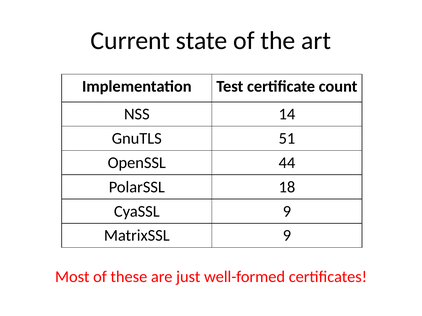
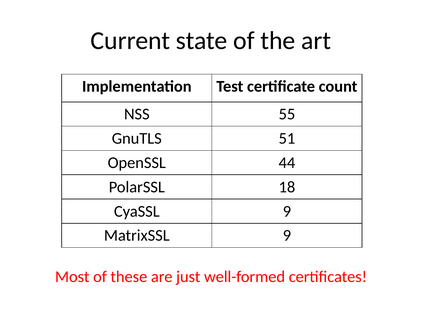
14: 14 -> 55
